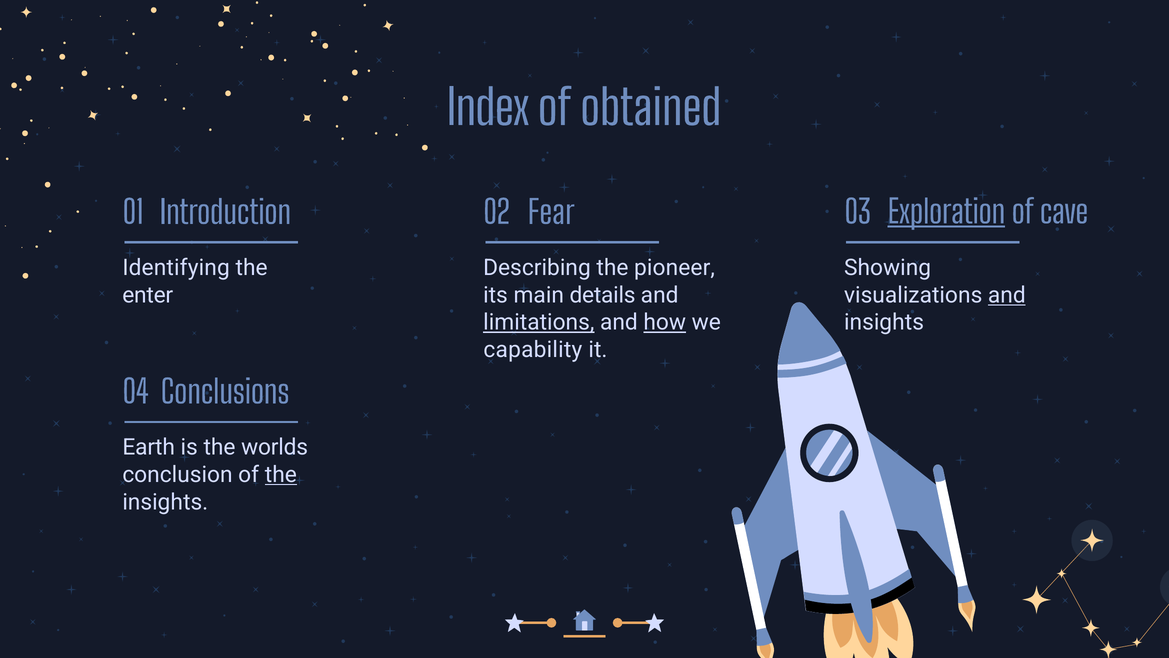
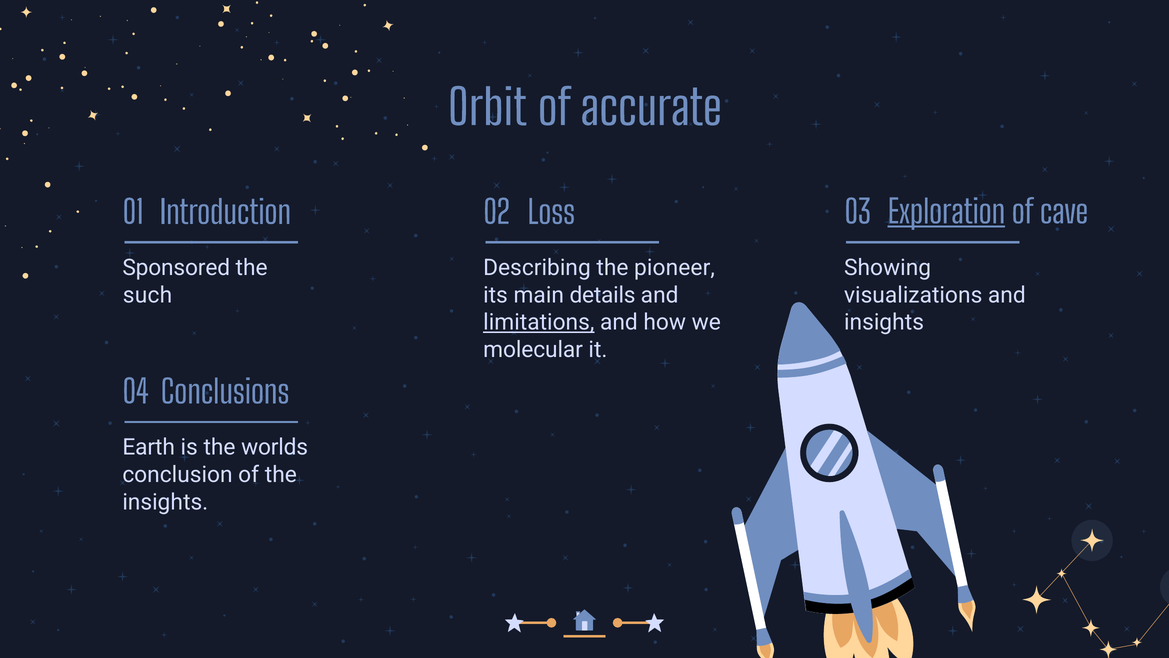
Index: Index -> Orbit
obtained: obtained -> accurate
Fear: Fear -> Loss
Identifying: Identifying -> Sponsored
enter: enter -> such
and at (1007, 295) underline: present -> none
how underline: present -> none
capability: capability -> molecular
the at (281, 474) underline: present -> none
